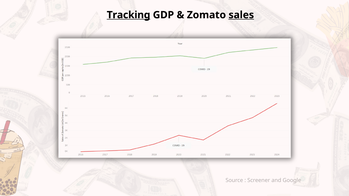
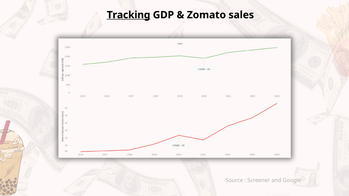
sales underline: present -> none
